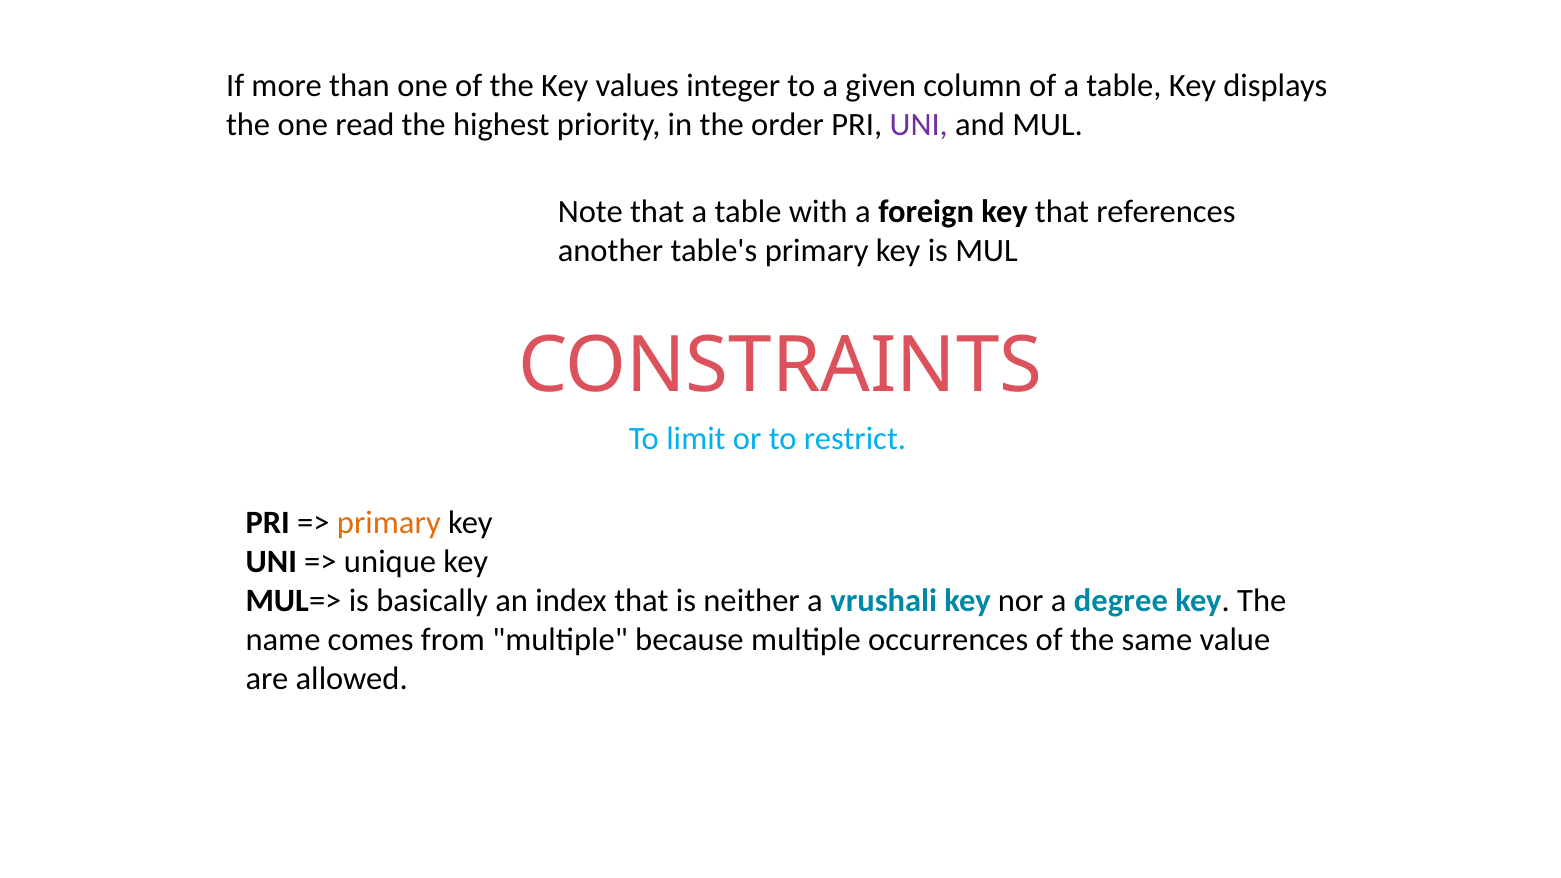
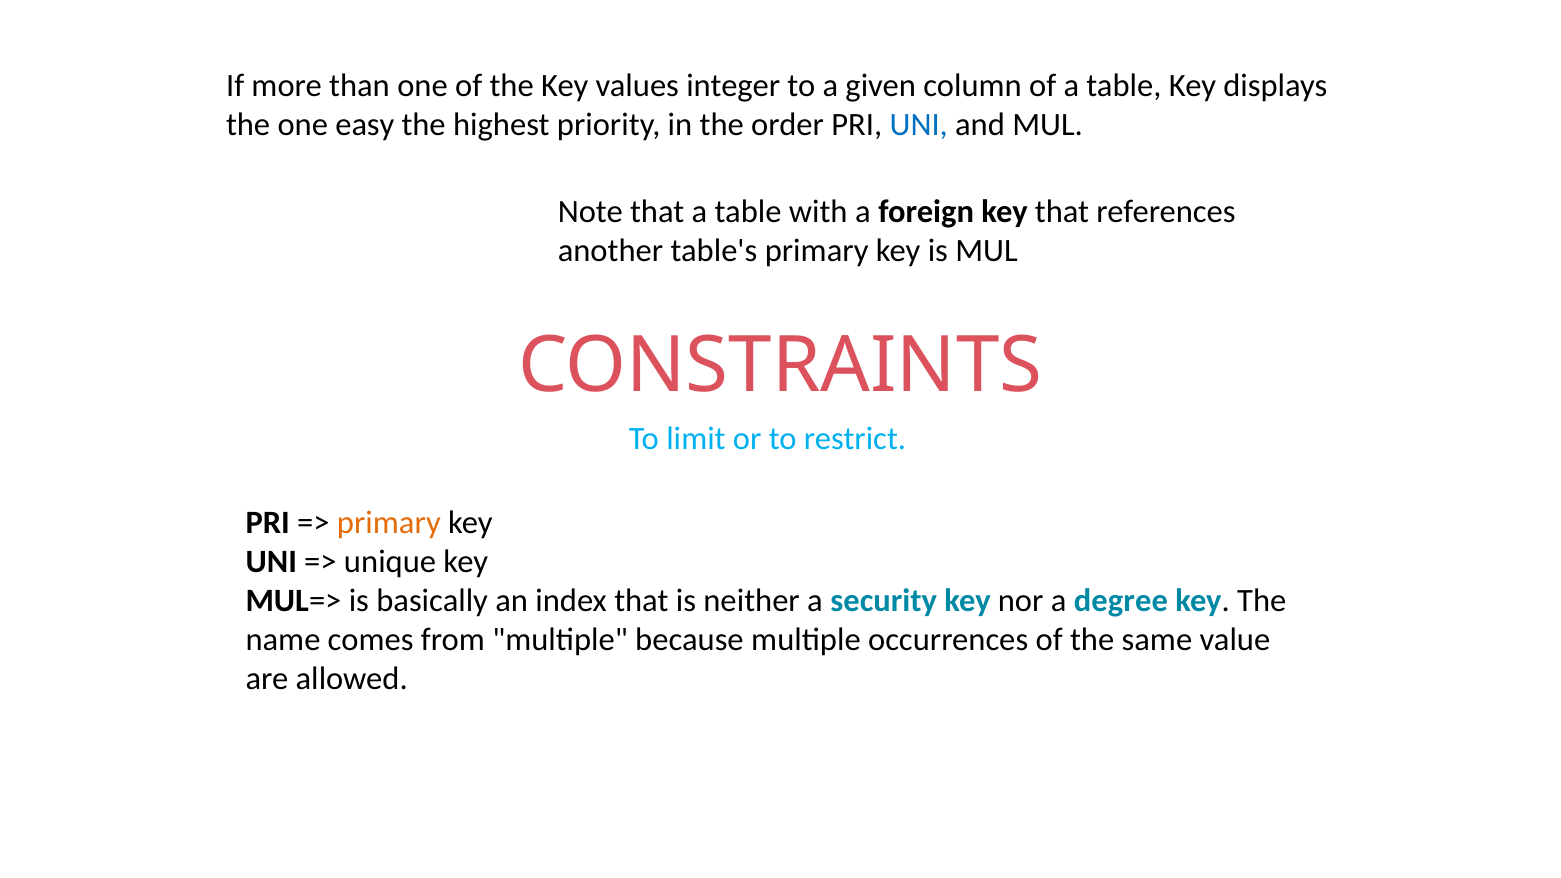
read: read -> easy
UNI at (919, 125) colour: purple -> blue
vrushali: vrushali -> security
